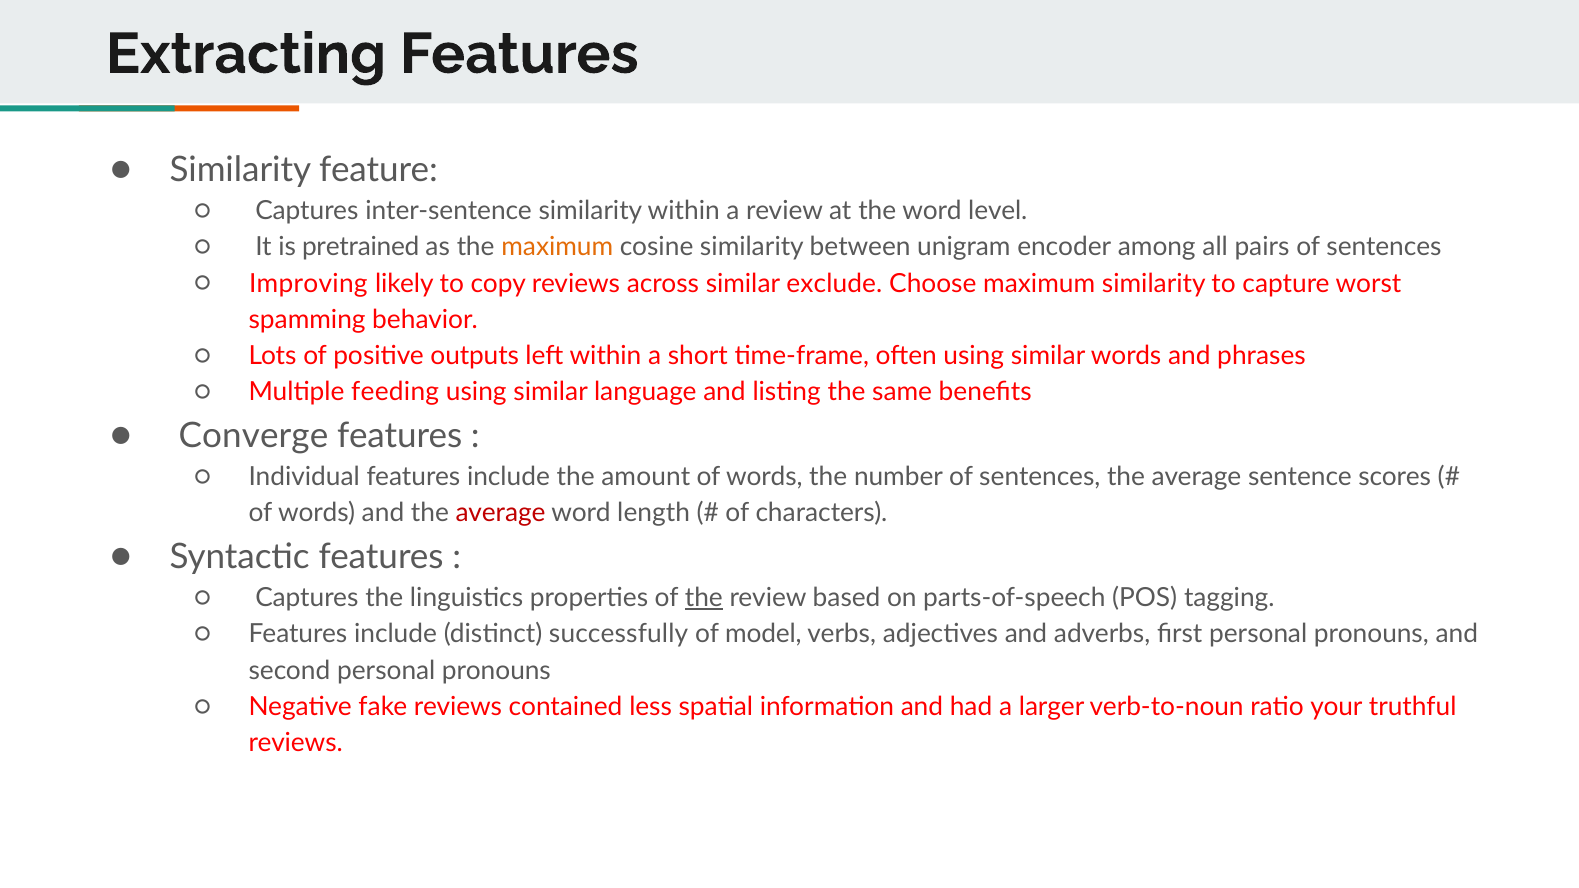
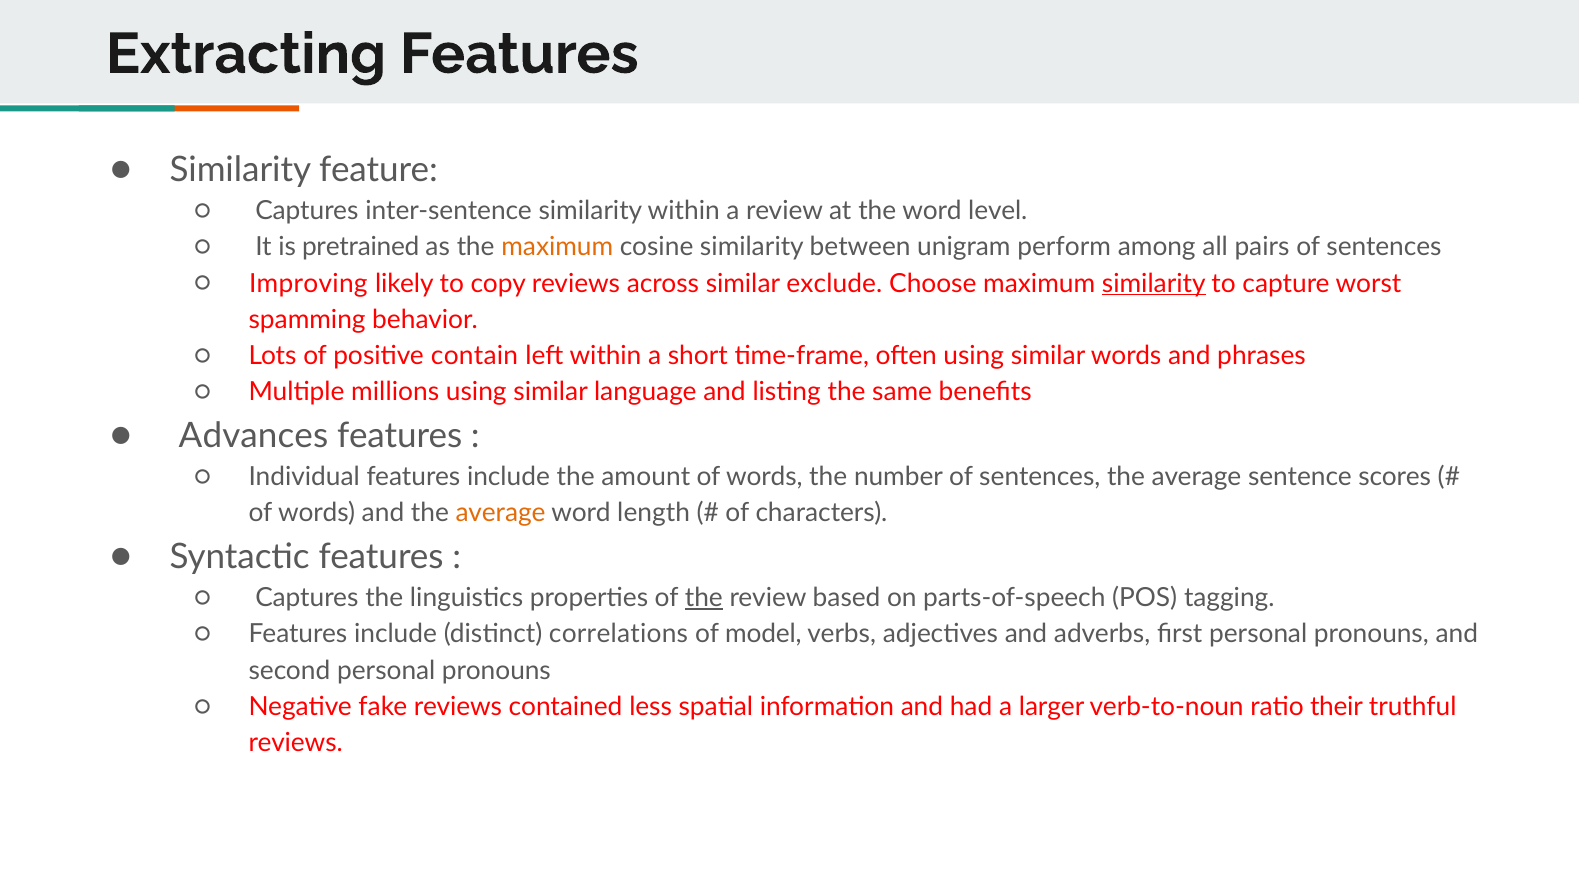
encoder: encoder -> perform
similarity at (1154, 283) underline: none -> present
outputs: outputs -> contain
feeding: feeding -> millions
Converge: Converge -> Advances
average at (500, 513) colour: red -> orange
successfully: successfully -> correlations
your: your -> their
